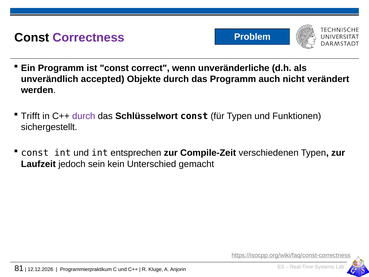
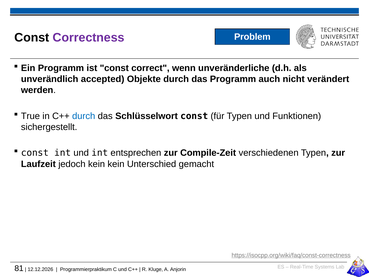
Trifft: Trifft -> True
durch at (84, 116) colour: purple -> blue
jedoch sein: sein -> kein
